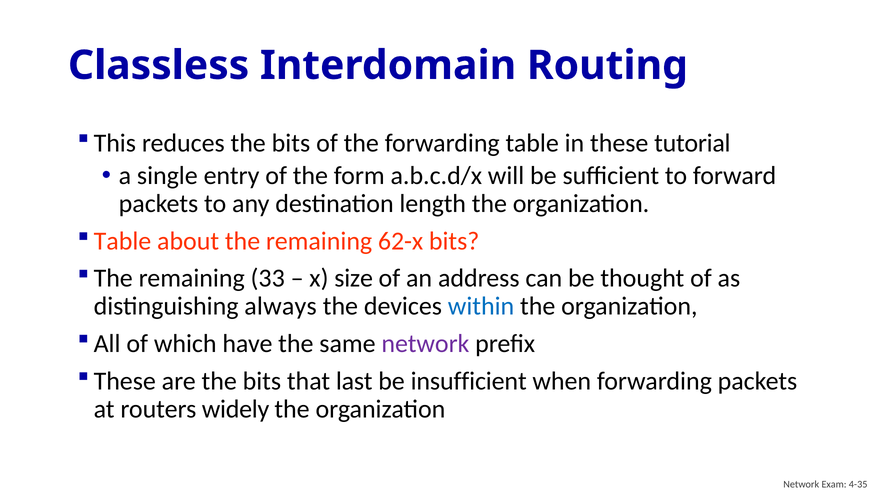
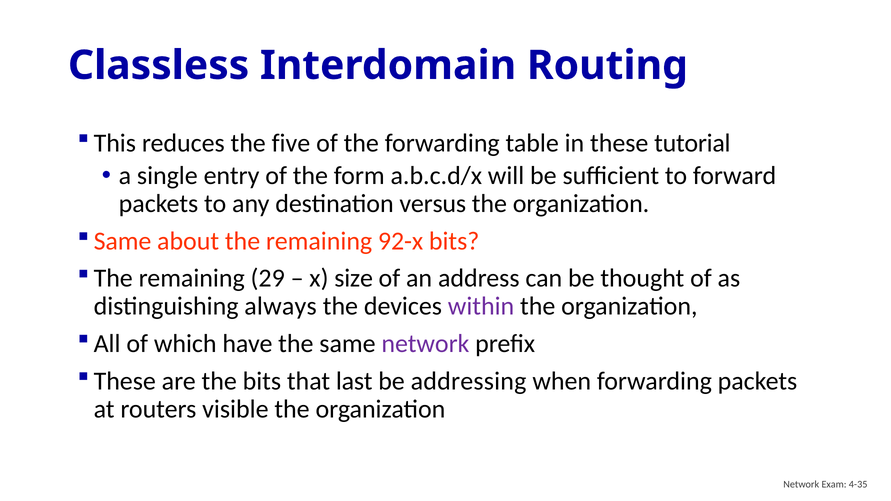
reduces the bits: bits -> five
length: length -> versus
Table at (122, 241): Table -> Same
62-x: 62-x -> 92-x
33: 33 -> 29
within colour: blue -> purple
insufficient: insufficient -> addressing
widely: widely -> visible
